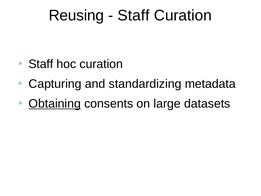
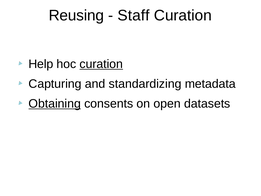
Staff at (41, 64): Staff -> Help
curation at (101, 64) underline: none -> present
large: large -> open
